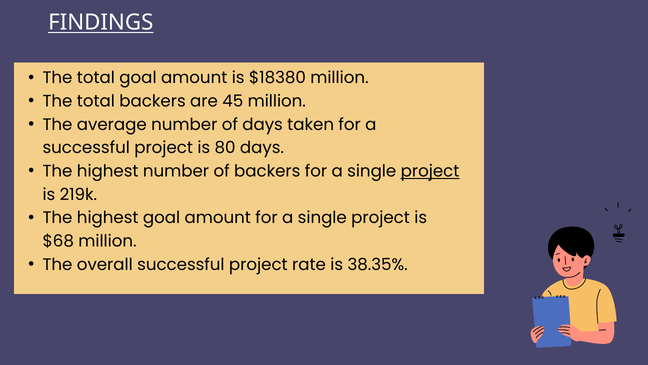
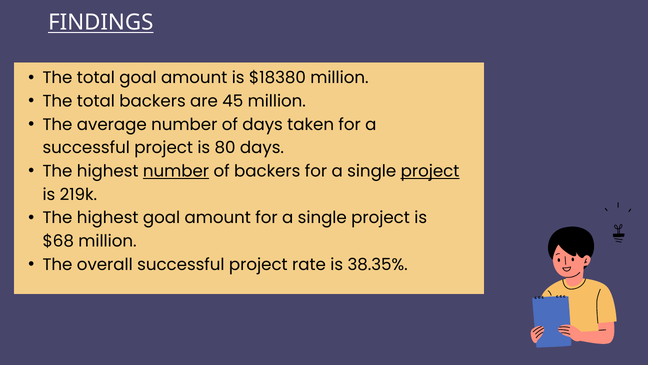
number at (176, 171) underline: none -> present
